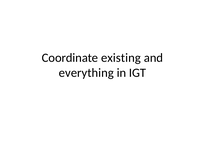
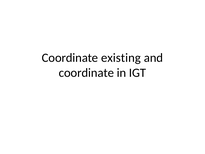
everything at (86, 73): everything -> coordinate
